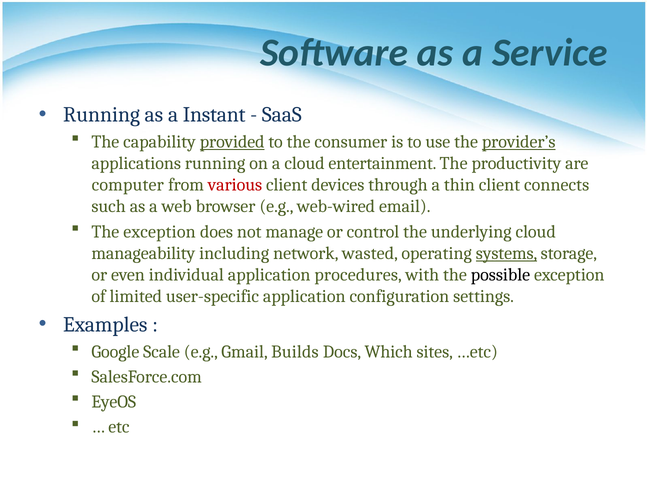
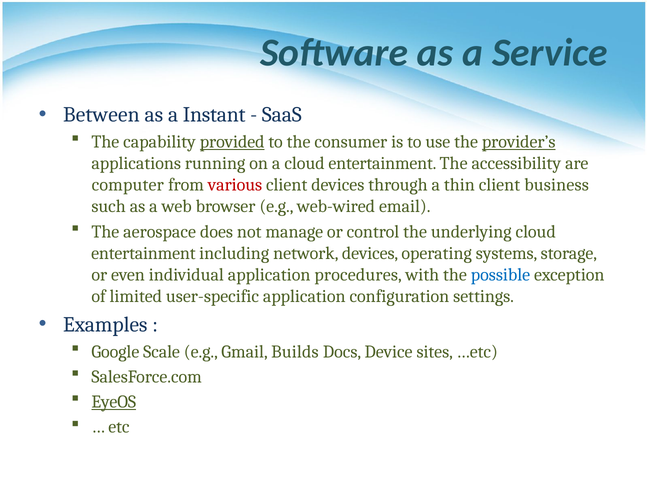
Running at (102, 115): Running -> Between
productivity: productivity -> accessibility
connects: connects -> business
The exception: exception -> aerospace
manageability at (143, 253): manageability -> entertainment
network wasted: wasted -> devices
systems underline: present -> none
possible colour: black -> blue
Which: Which -> Device
EyeOS underline: none -> present
